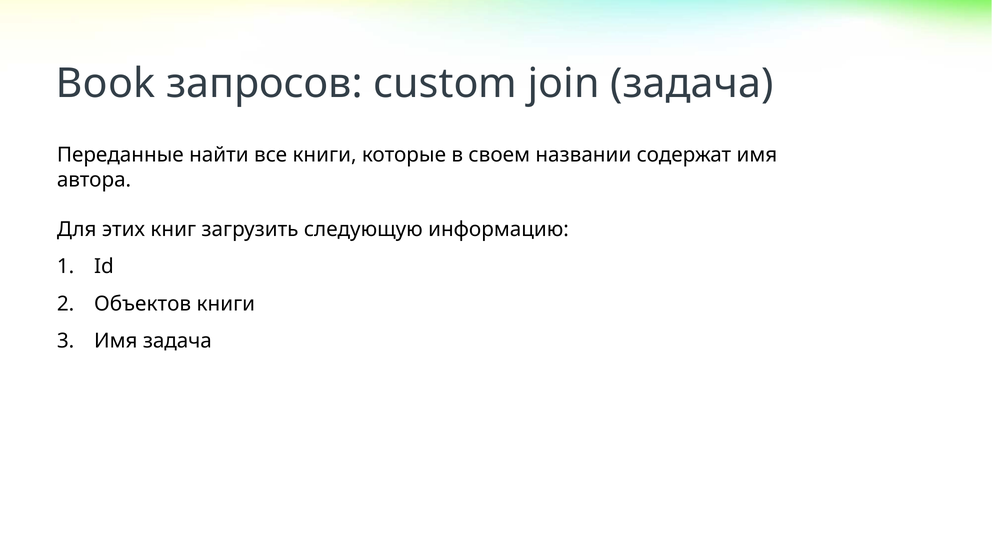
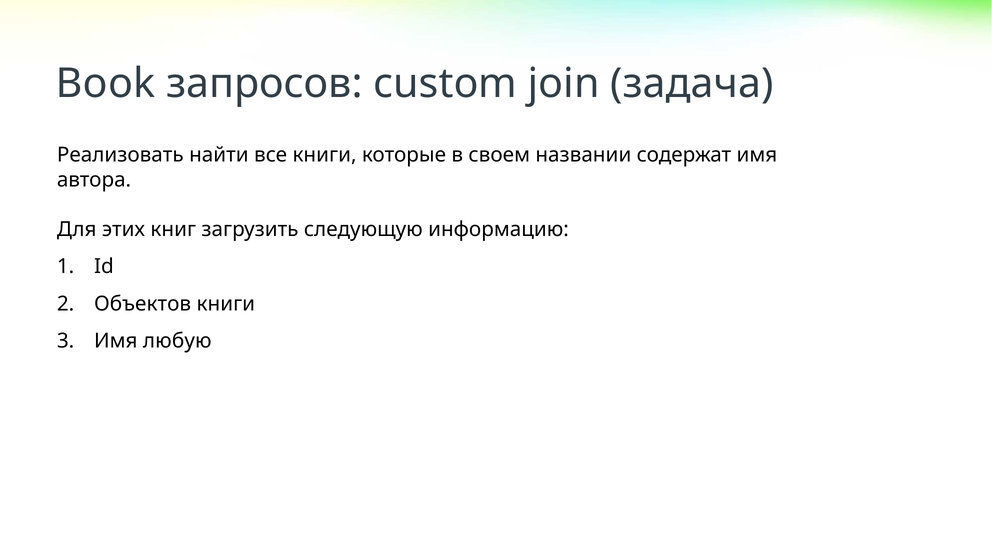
Переданные: Переданные -> Реализовать
Имя задача: задача -> любую
